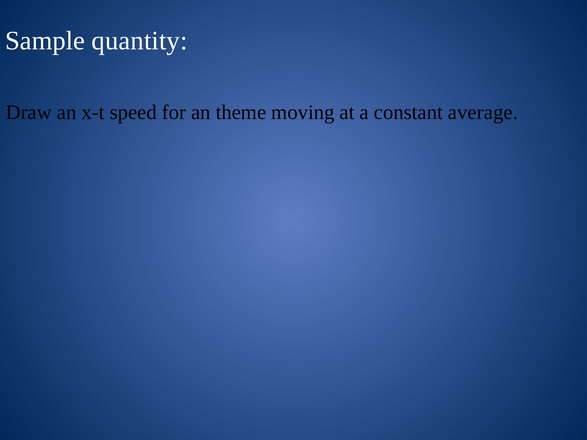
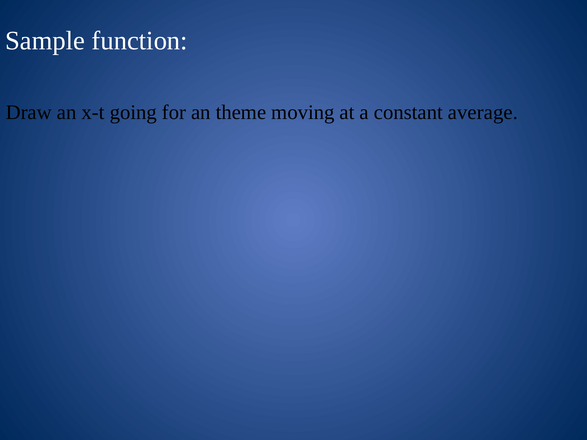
quantity: quantity -> function
speed: speed -> going
